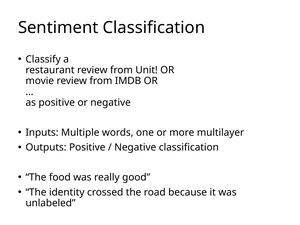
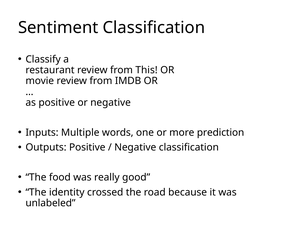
Unit: Unit -> This
multilayer: multilayer -> prediction
